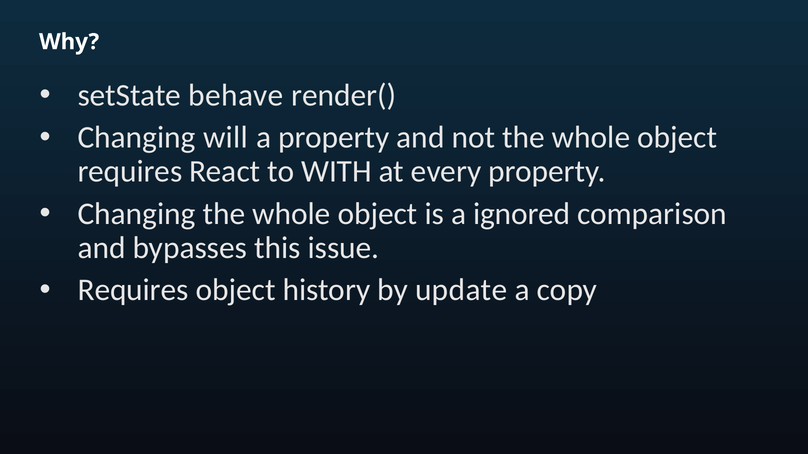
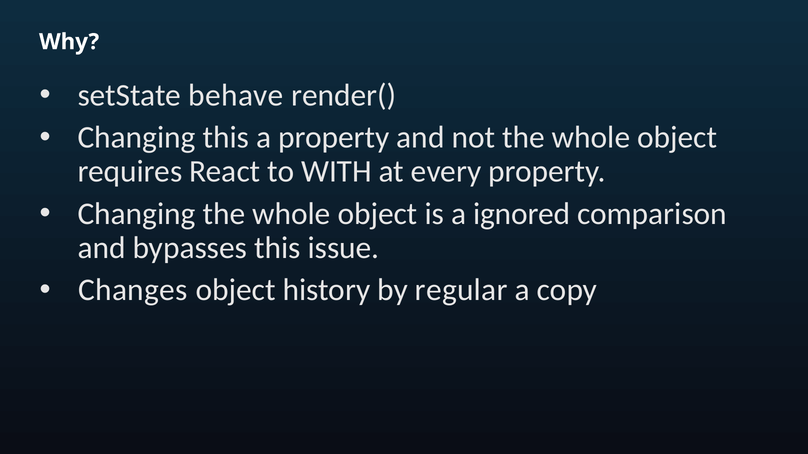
Changing will: will -> this
Requires at (133, 290): Requires -> Changes
update: update -> regular
